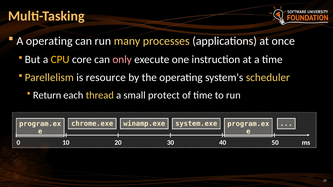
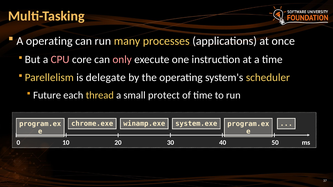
CPU colour: yellow -> pink
resource: resource -> delegate
Return: Return -> Future
